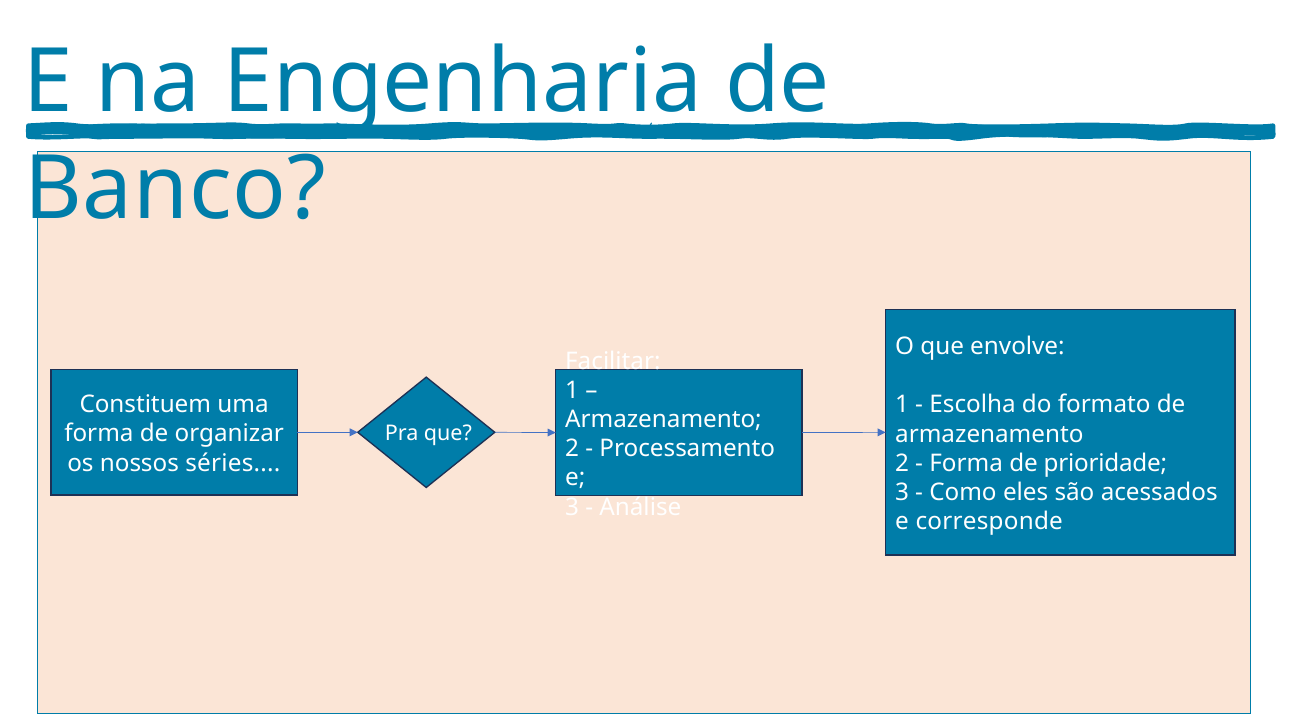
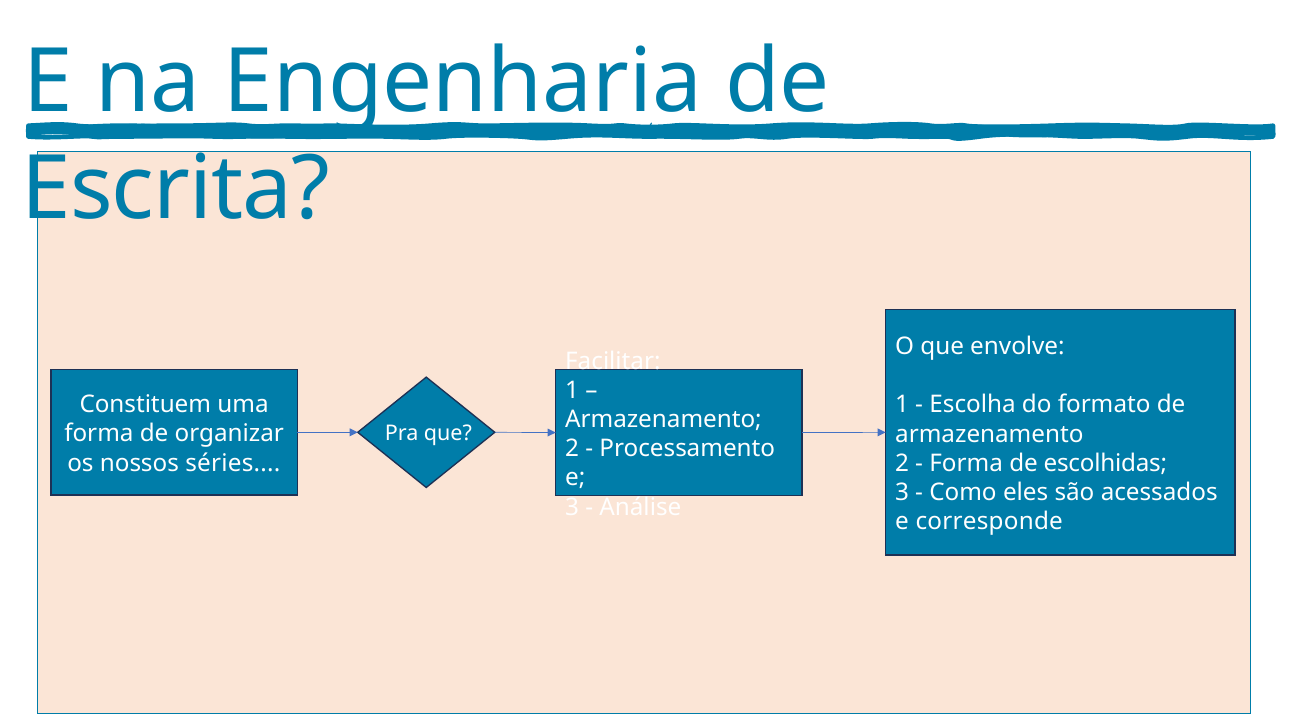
Banco: Banco -> Escrita
prioridade: prioridade -> escolhidas
